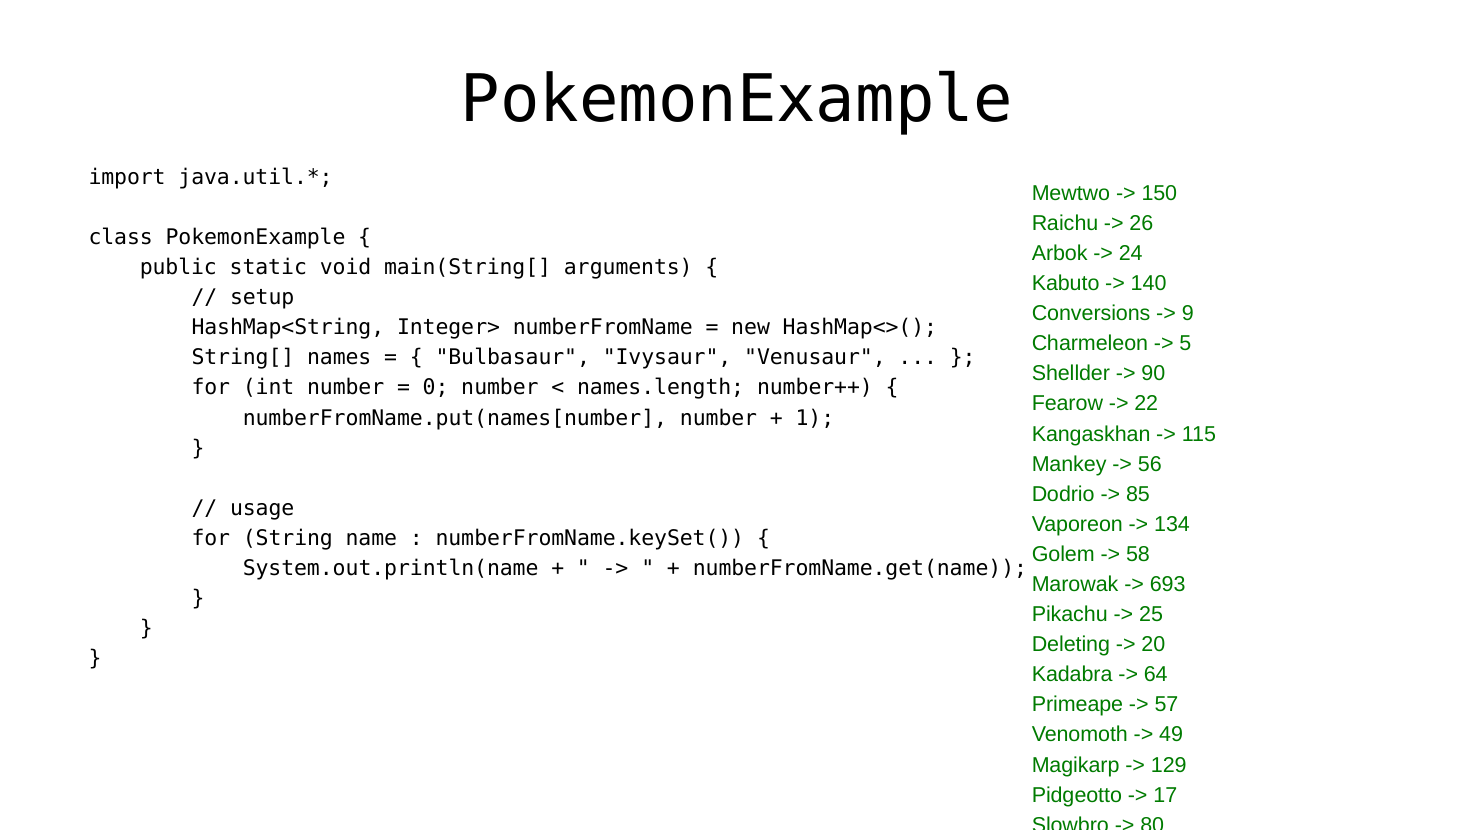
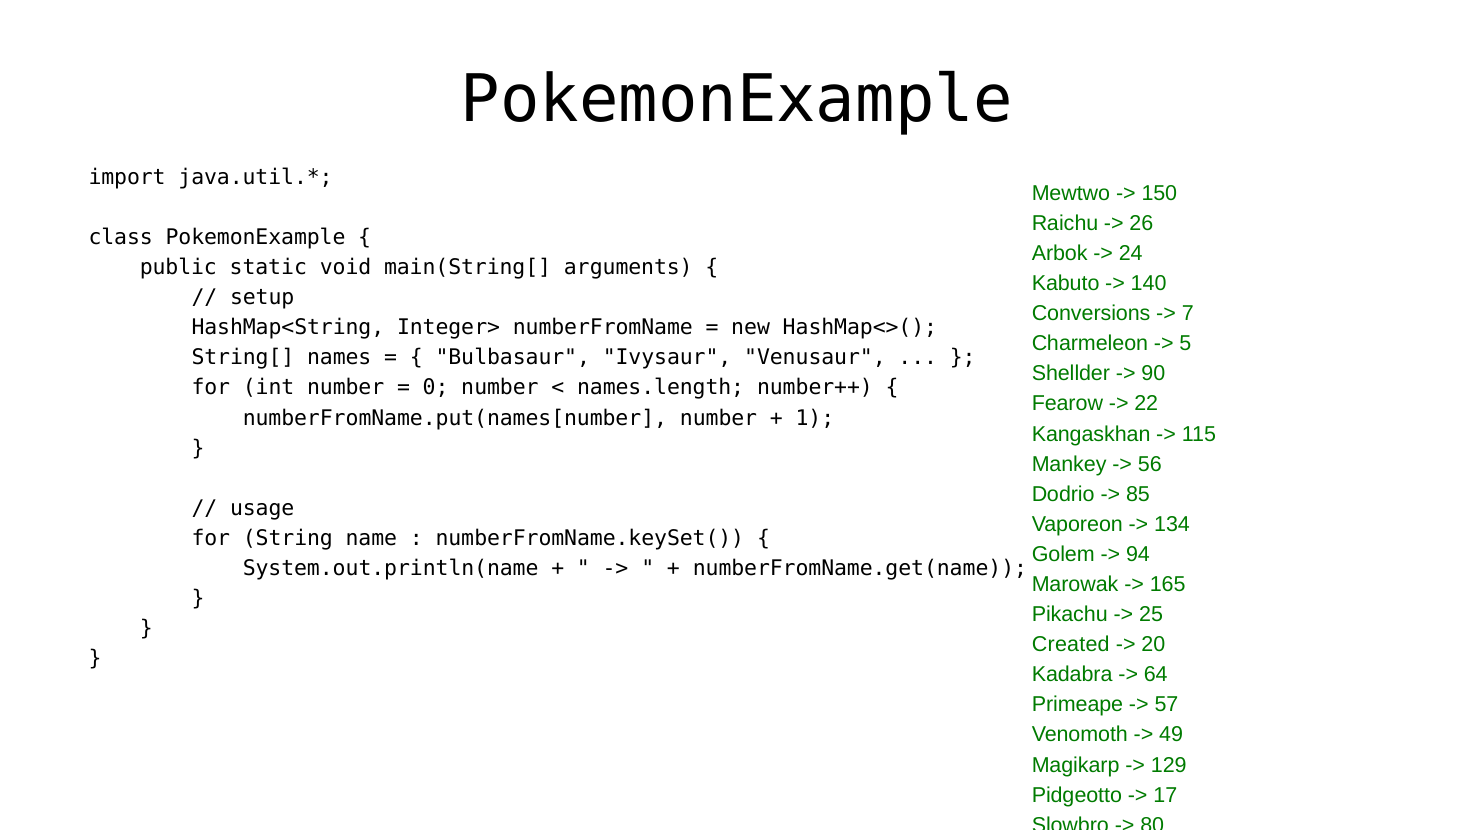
9 at (1188, 314): 9 -> 7
58 at (1138, 554): 58 -> 94
693: 693 -> 165
Deleting: Deleting -> Created
